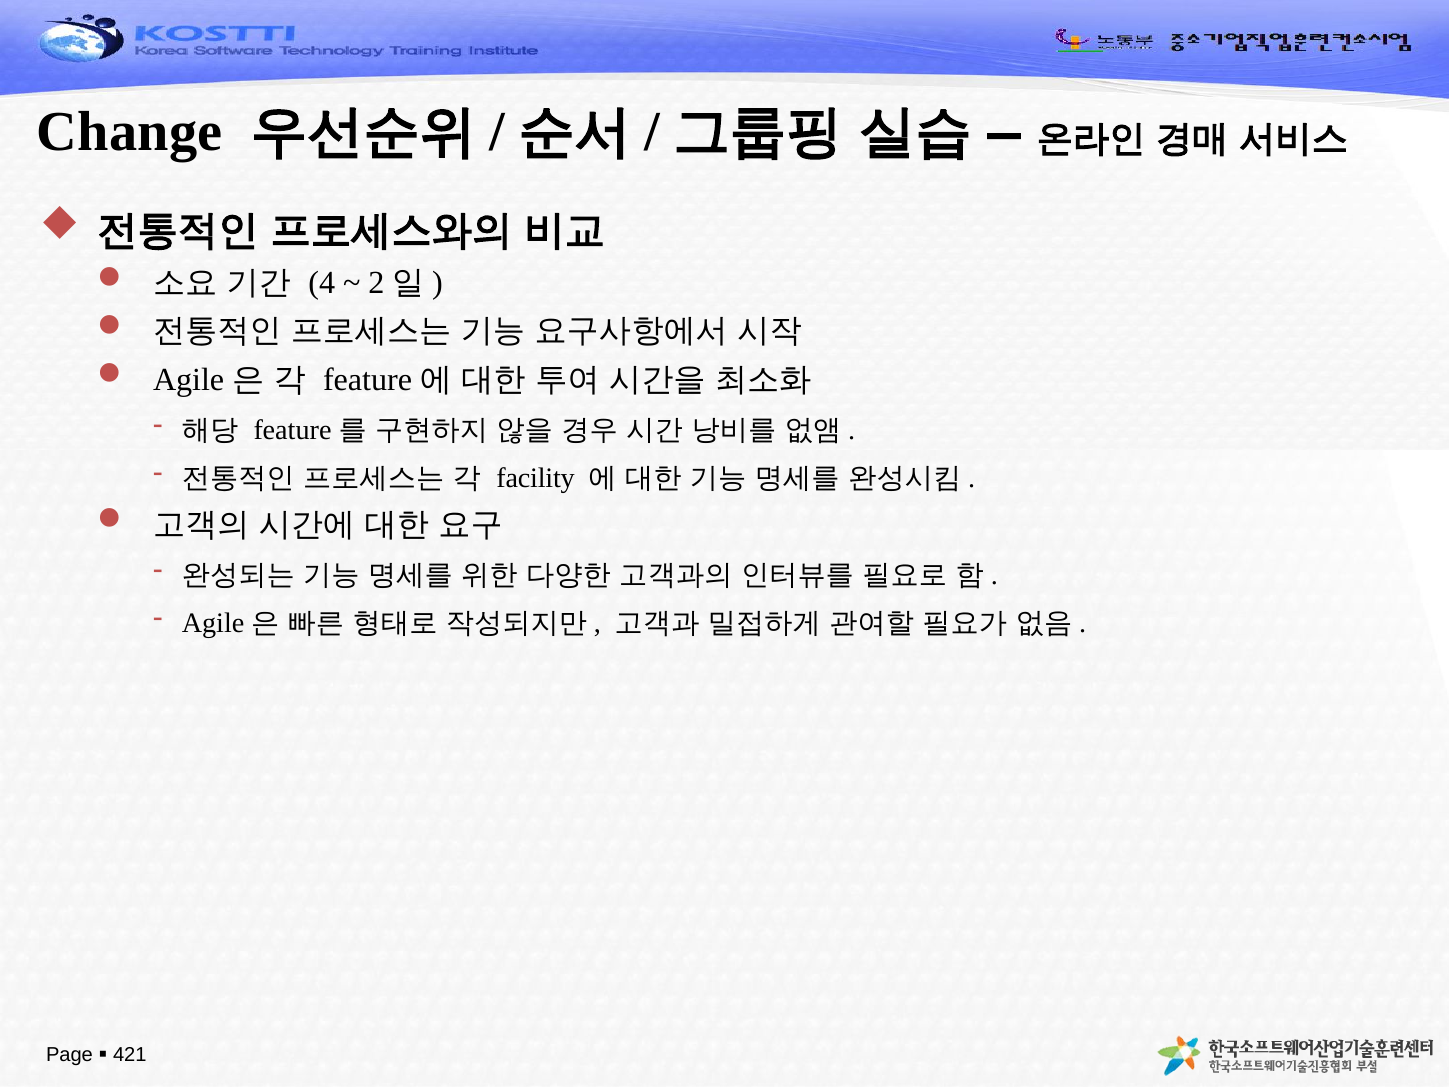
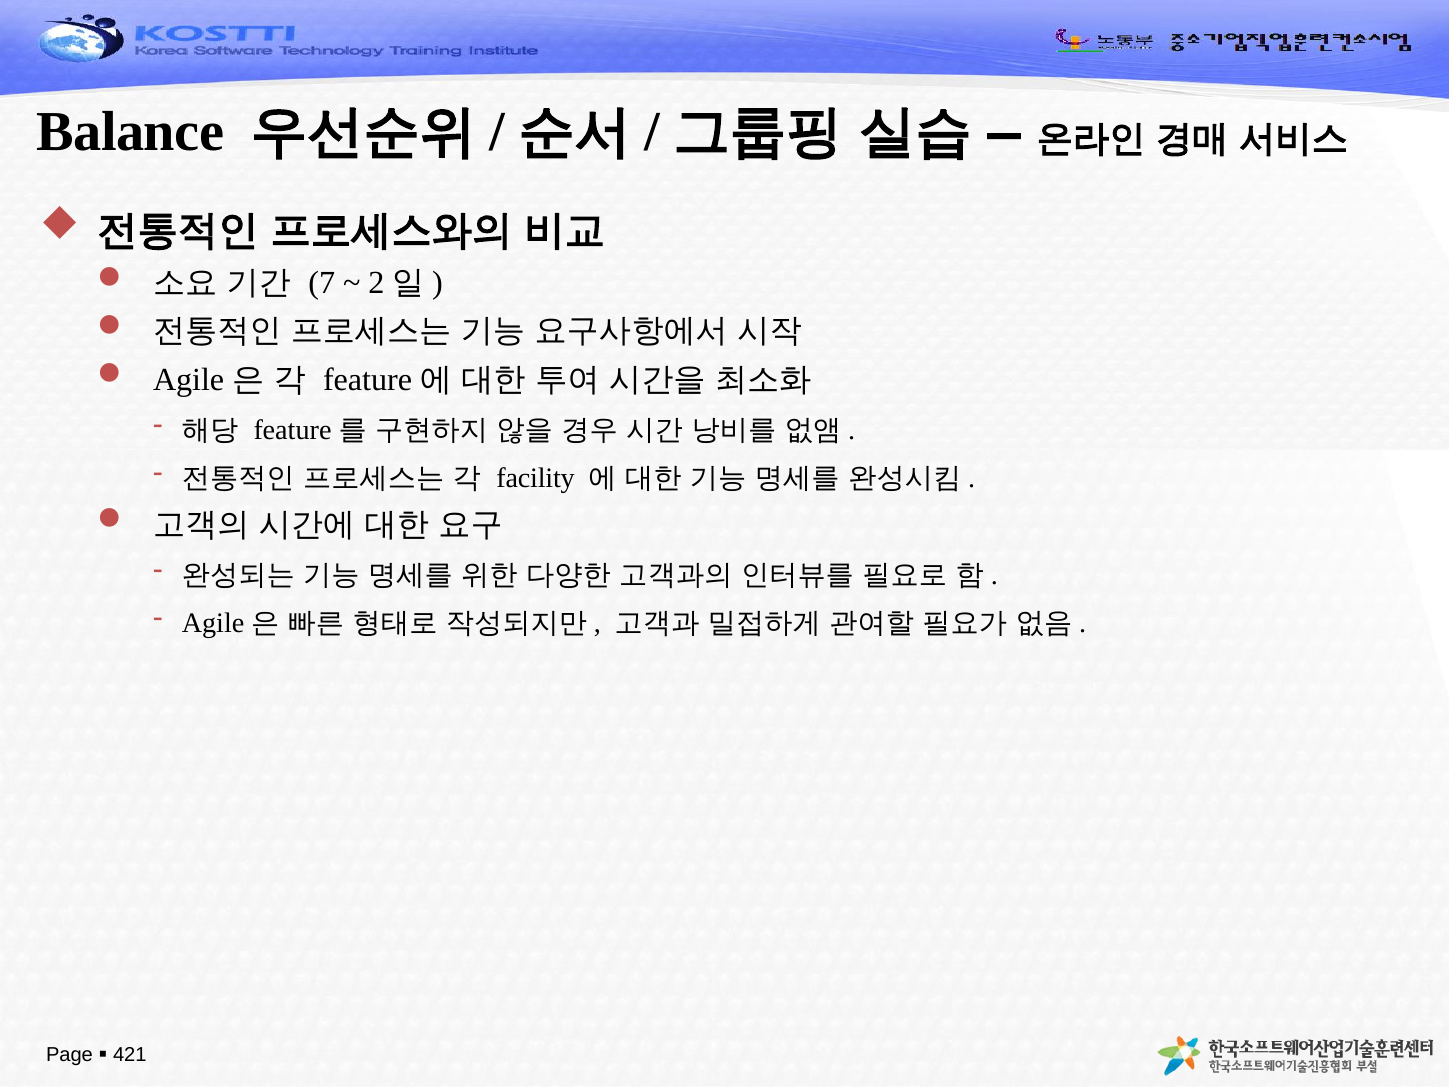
Change: Change -> Balance
4: 4 -> 7
